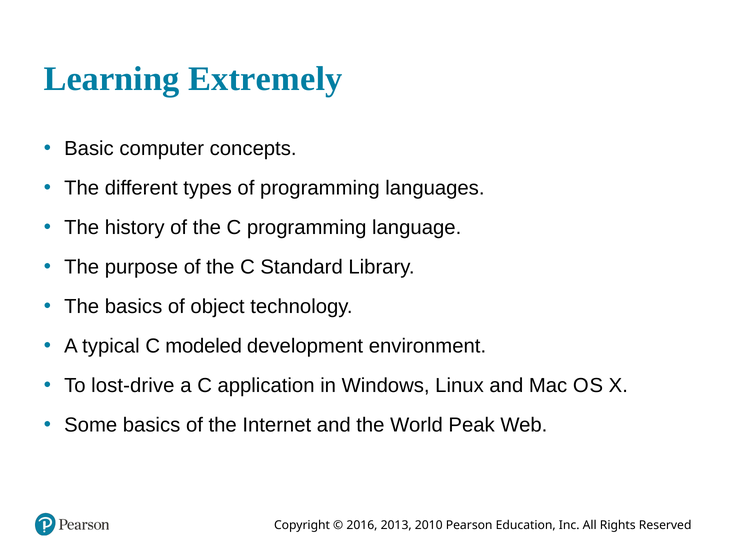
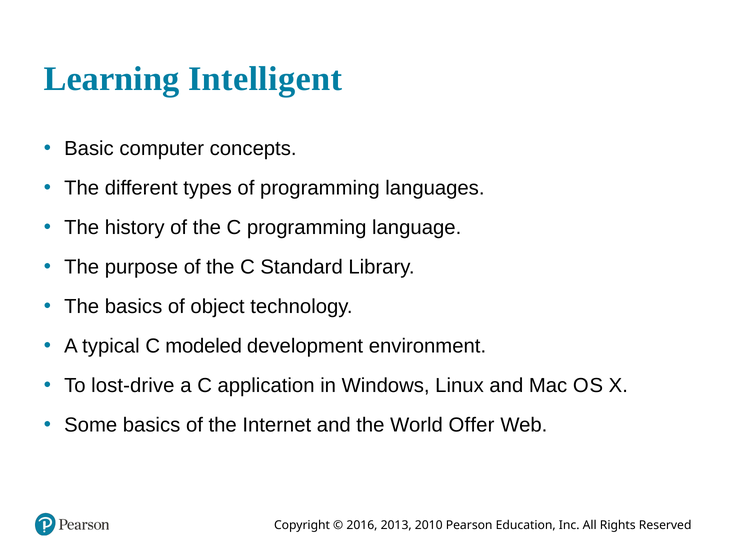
Extremely: Extremely -> Intelligent
Peak: Peak -> Offer
